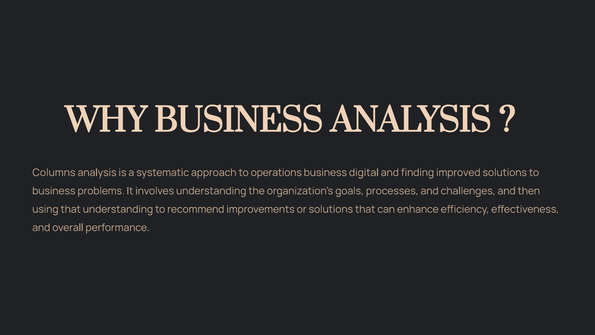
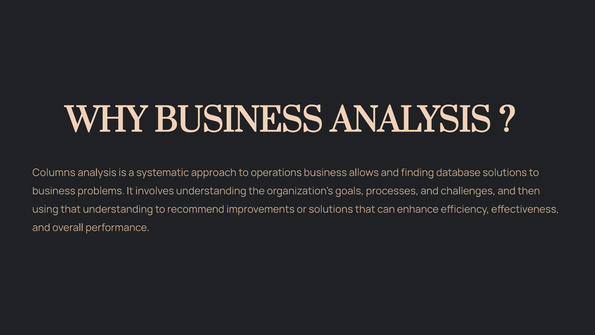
digital: digital -> allows
improved: improved -> database
